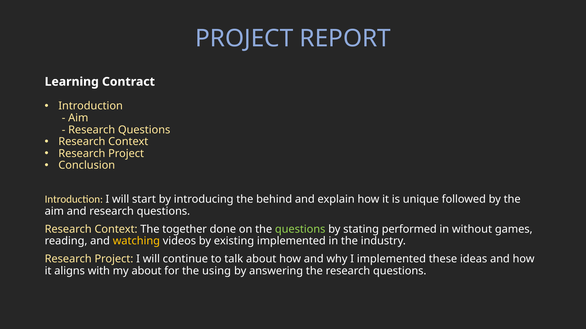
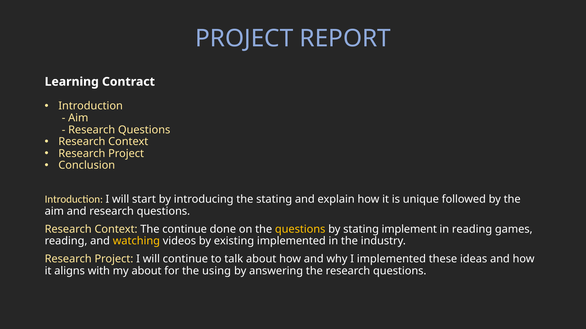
the behind: behind -> stating
The together: together -> continue
questions at (300, 230) colour: light green -> yellow
performed: performed -> implement
in without: without -> reading
